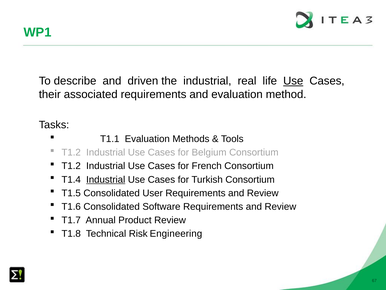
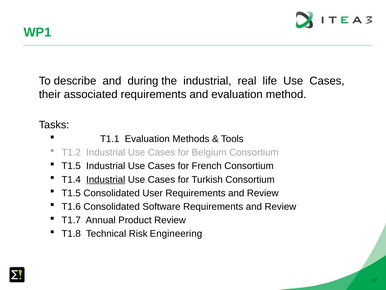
driven: driven -> during
Use at (293, 81) underline: present -> none
T1.2 at (71, 166): T1.2 -> T1.5
